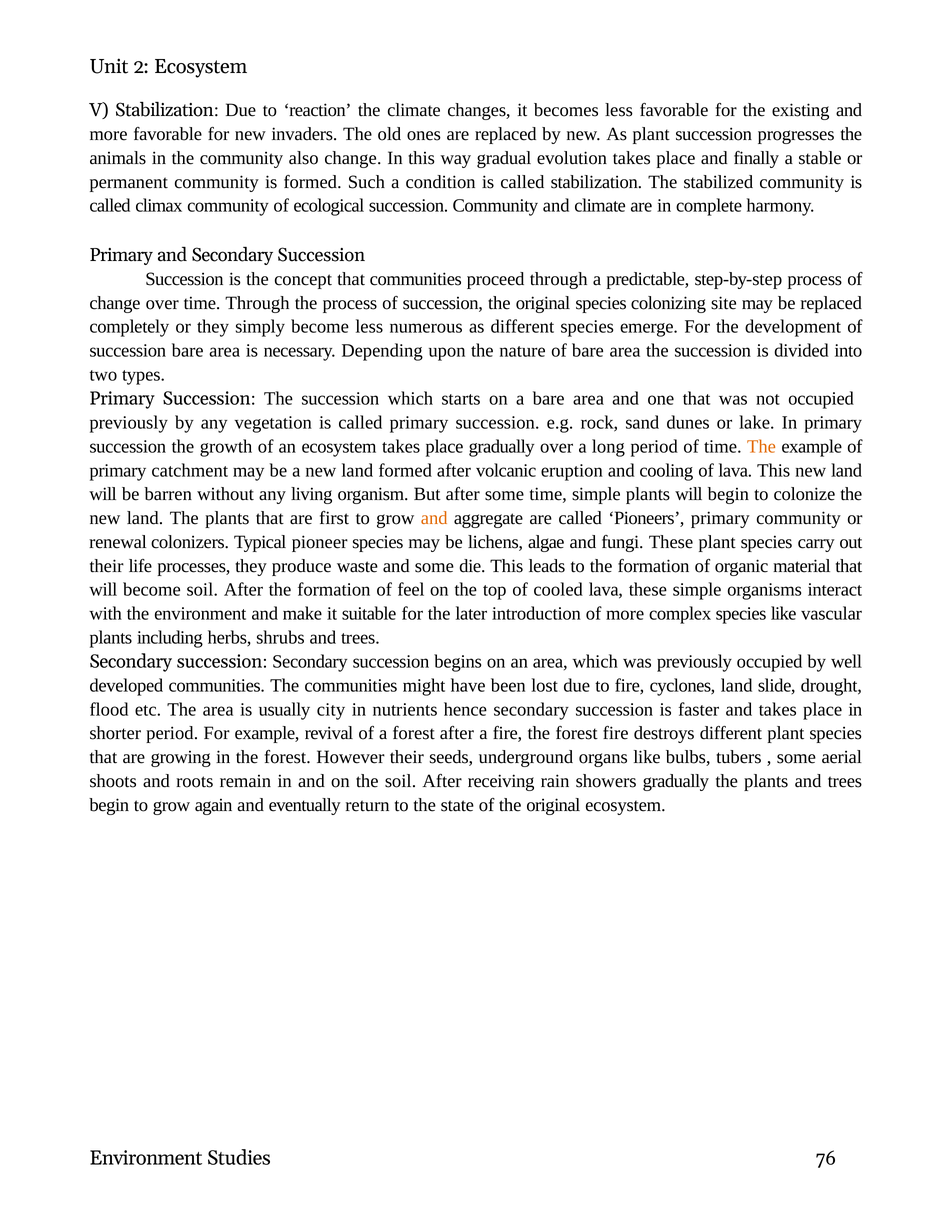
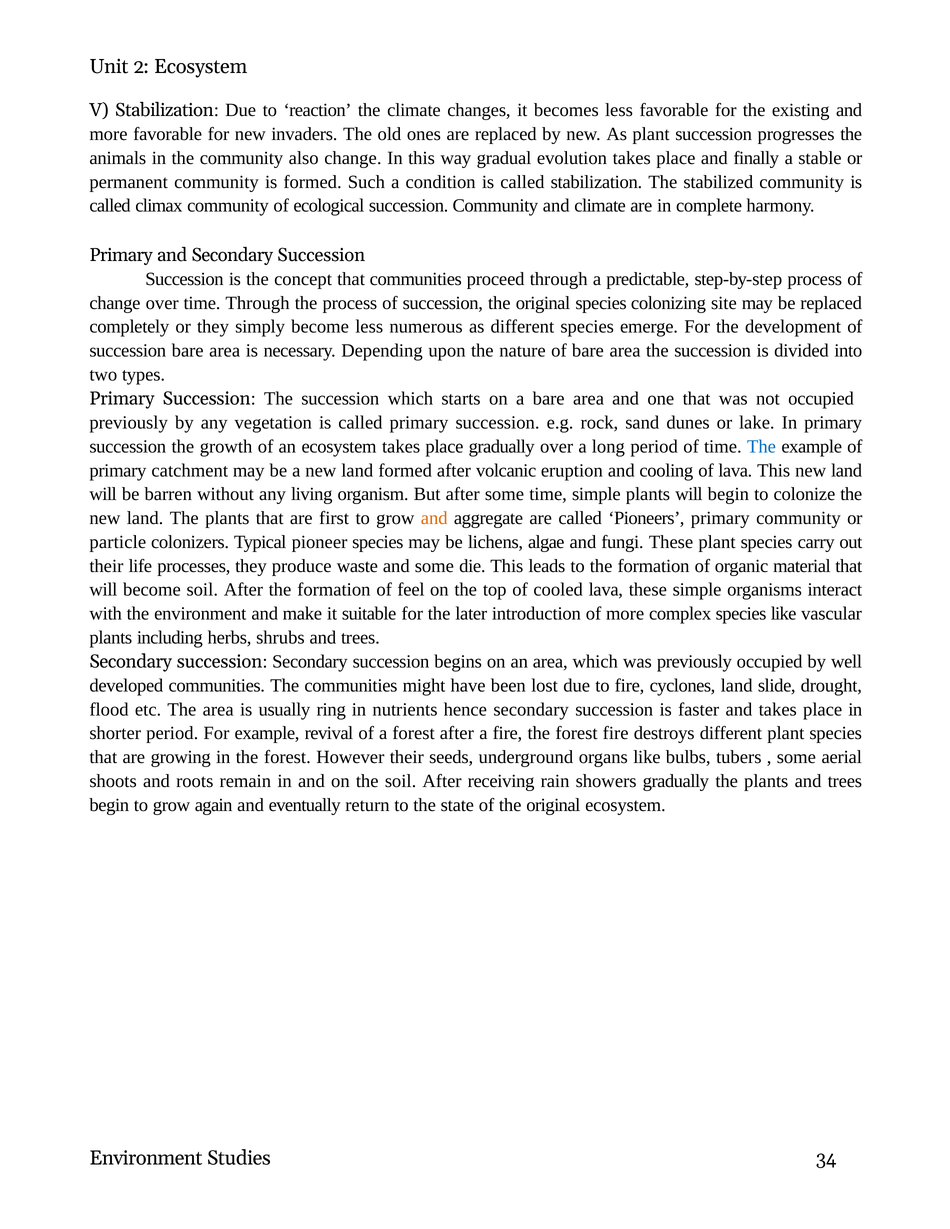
The at (762, 447) colour: orange -> blue
renewal: renewal -> particle
city: city -> ring
76: 76 -> 34
